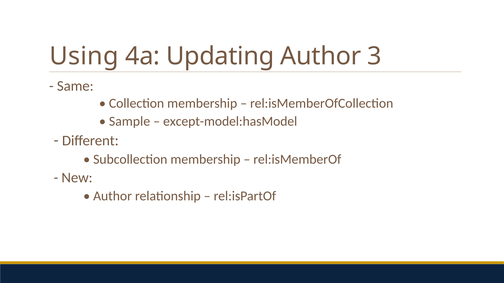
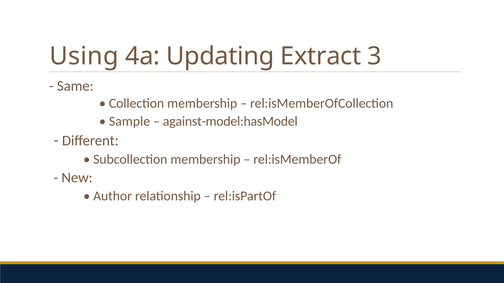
Updating Author: Author -> Extract
except-model:hasModel: except-model:hasModel -> against-model:hasModel
